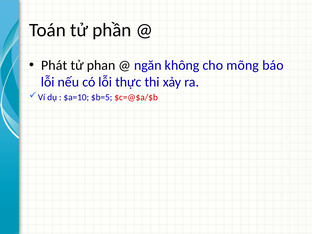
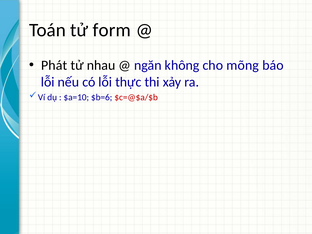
phần: phần -> form
phan: phan -> nhau
$b=5: $b=5 -> $b=6
